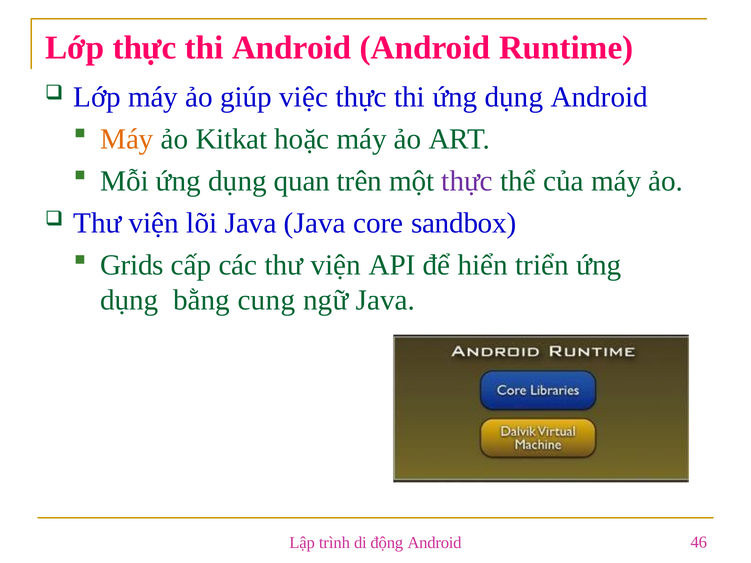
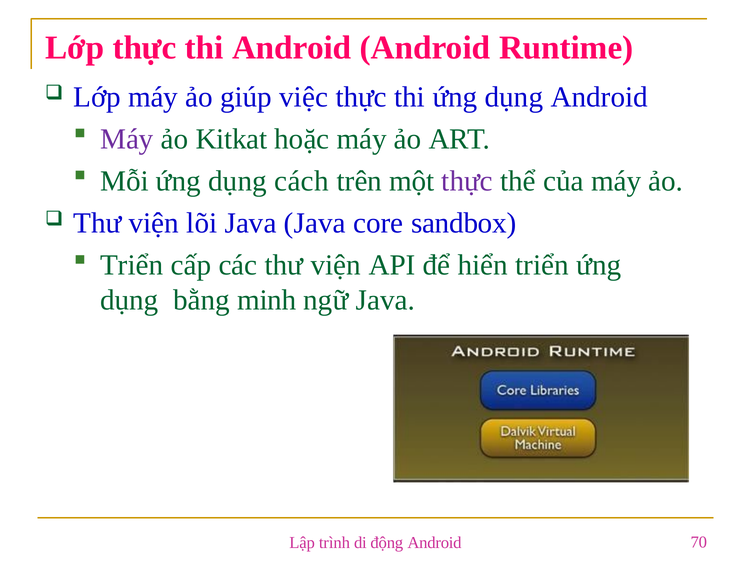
Máy at (127, 139) colour: orange -> purple
quan: quan -> cách
Grids at (132, 265): Grids -> Triển
cung: cung -> minh
46: 46 -> 70
